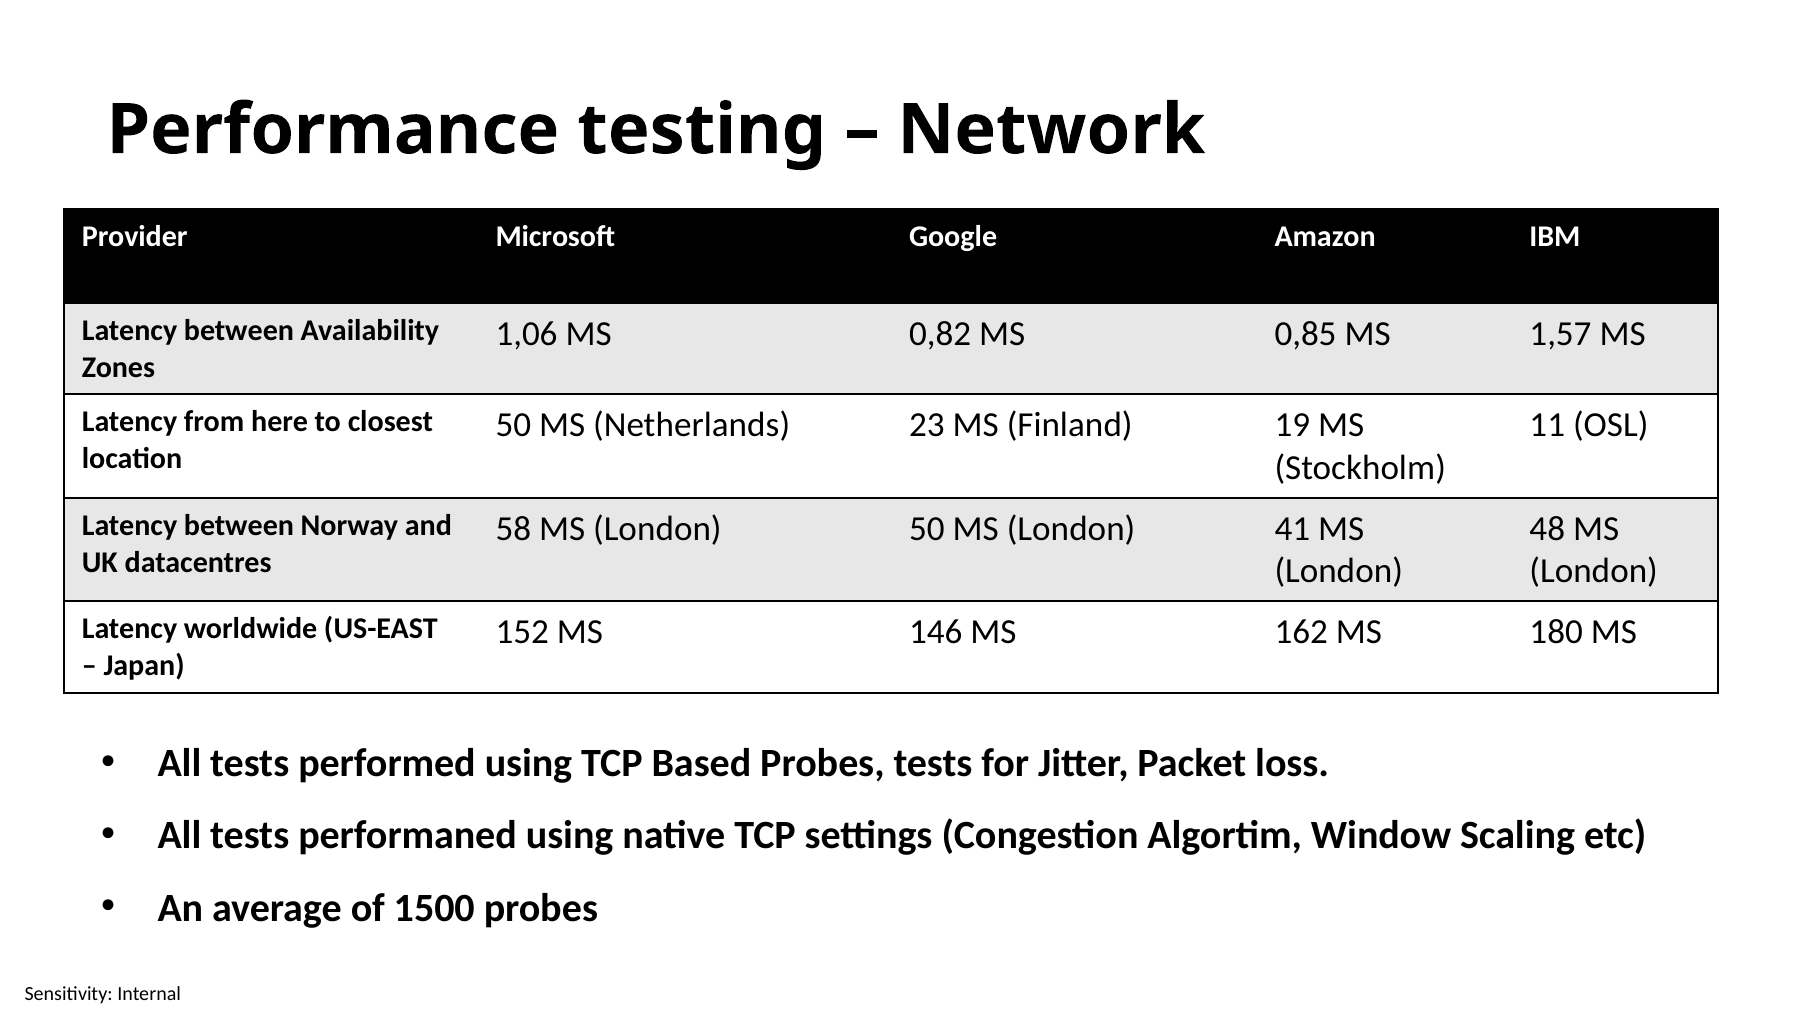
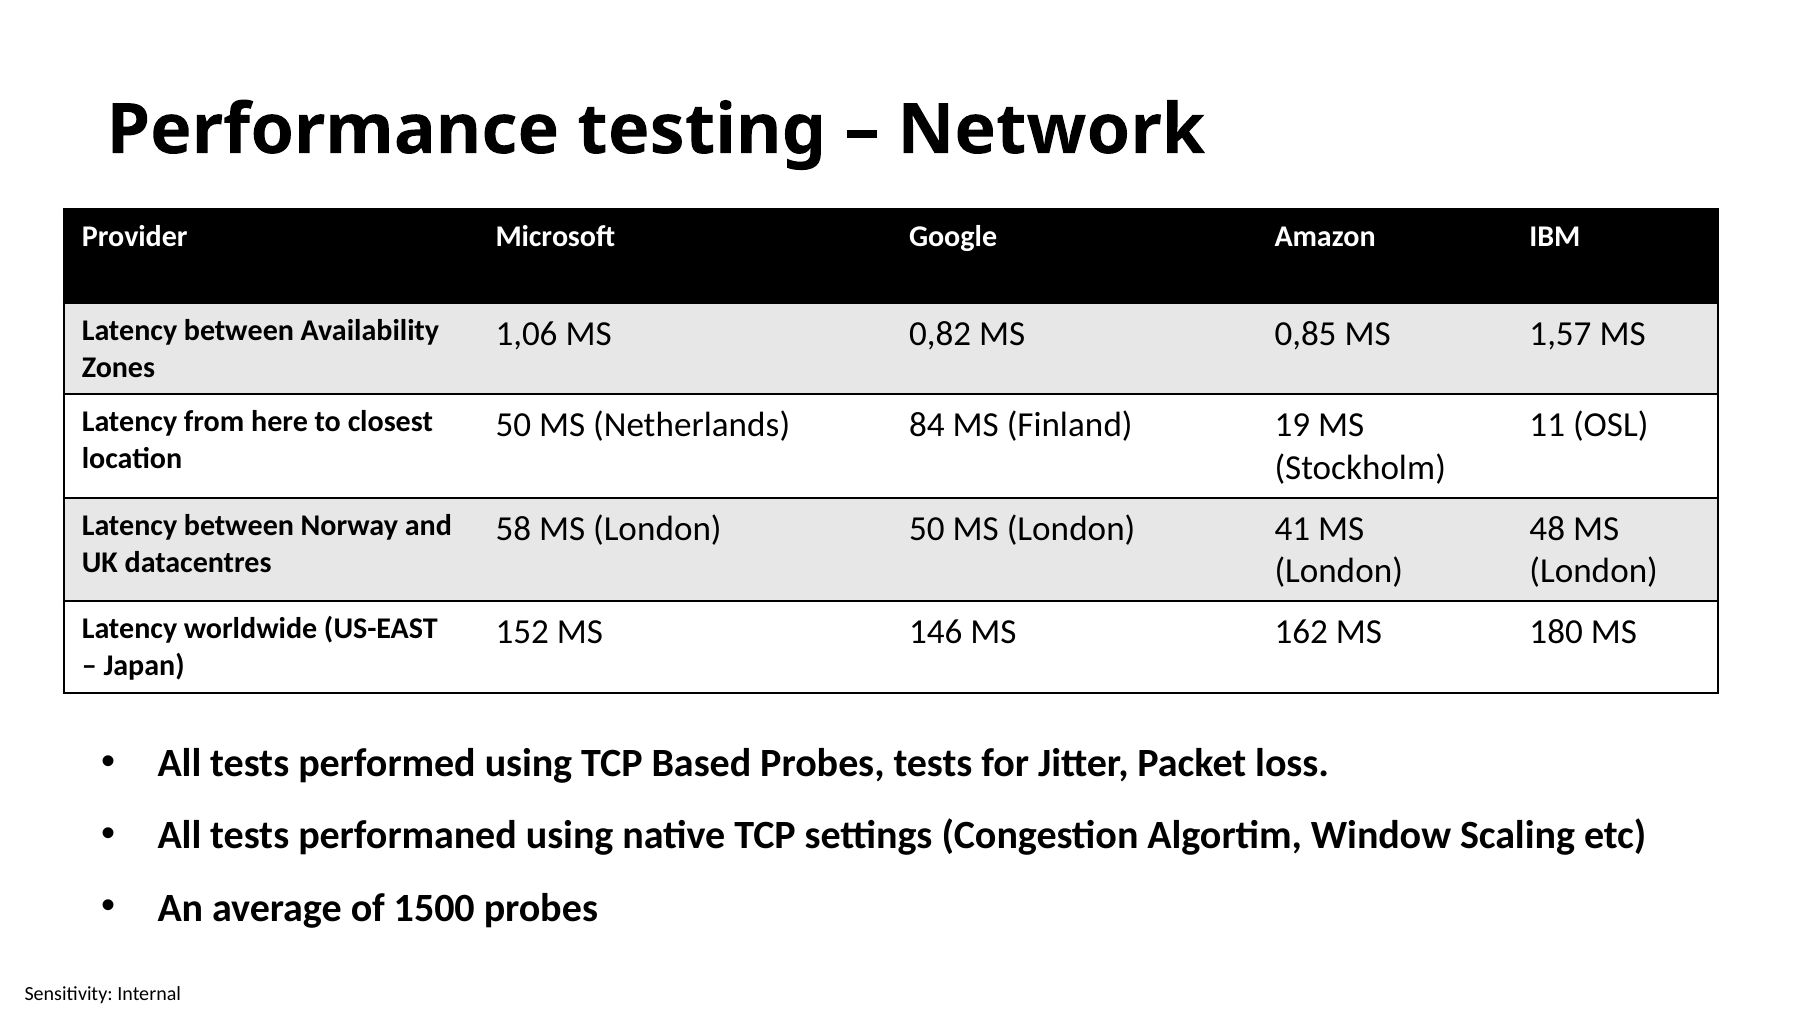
23: 23 -> 84
